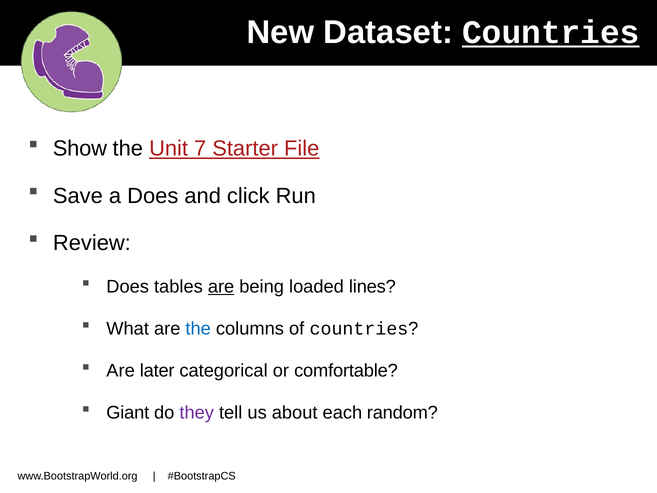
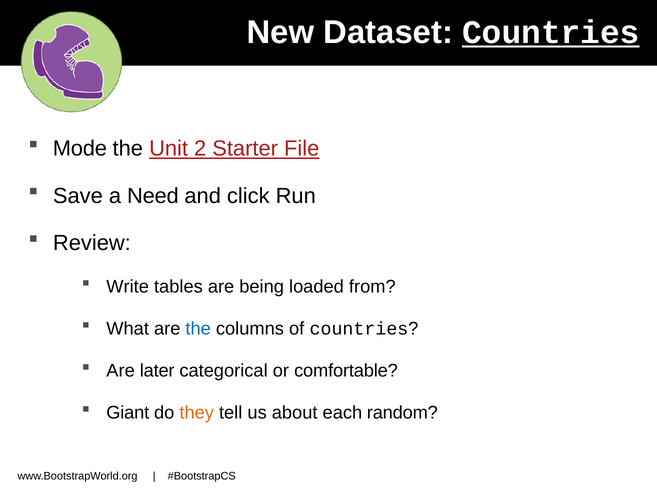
Show: Show -> Mode
7: 7 -> 2
a Does: Does -> Need
Does at (128, 287): Does -> Write
are at (221, 287) underline: present -> none
lines: lines -> from
they colour: purple -> orange
